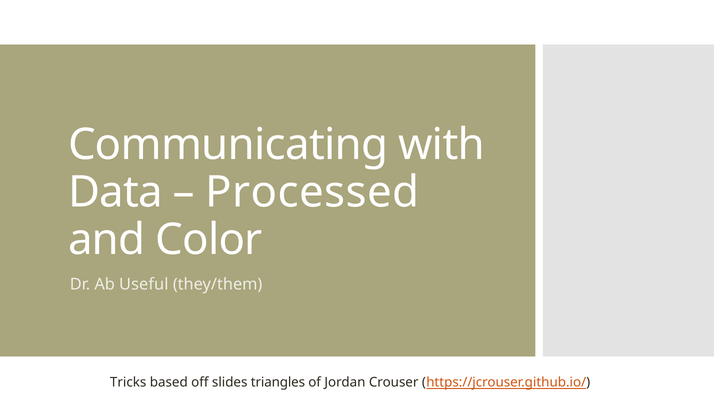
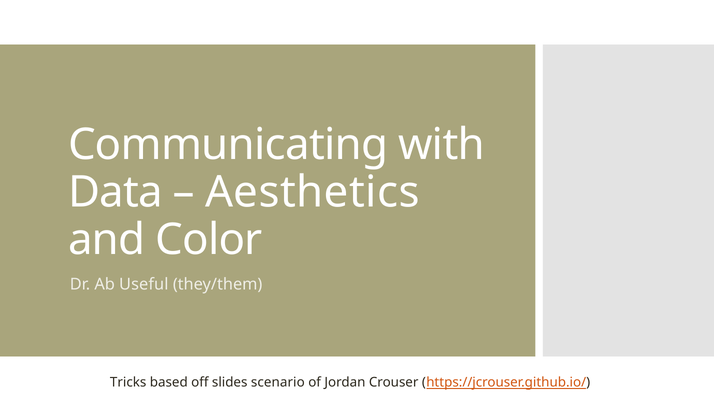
Processed: Processed -> Aesthetics
triangles: triangles -> scenario
